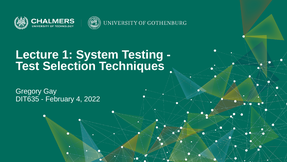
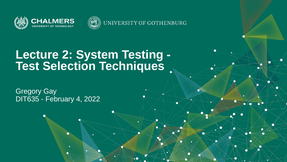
1: 1 -> 2
